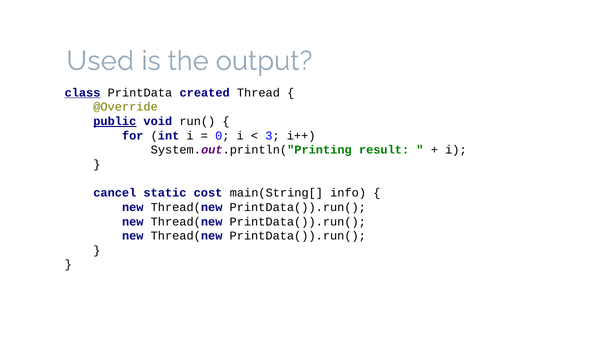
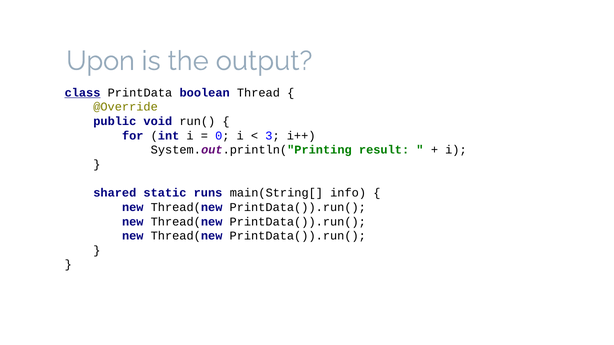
Used: Used -> Upon
created: created -> boolean
public underline: present -> none
cancel: cancel -> shared
cost: cost -> runs
